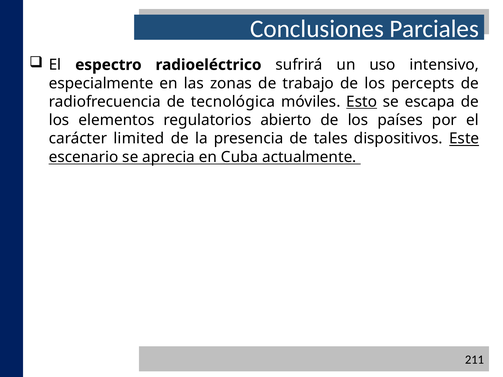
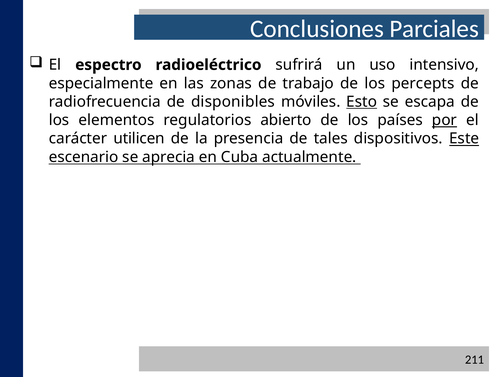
tecnológica: tecnológica -> disponibles
por underline: none -> present
limited: limited -> utilicen
